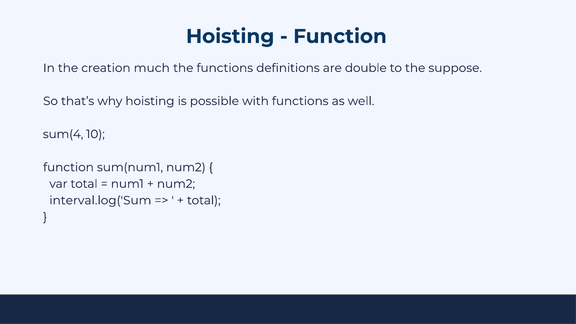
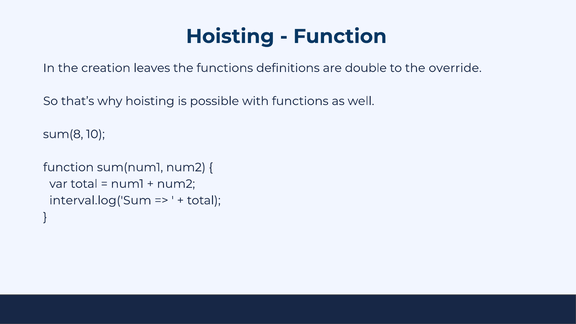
much: much -> leaves
suppose: suppose -> override
sum(4: sum(4 -> sum(8
